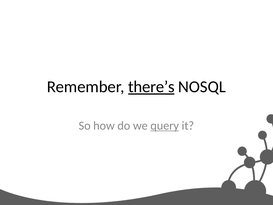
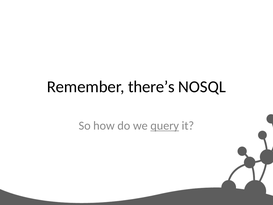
there’s underline: present -> none
